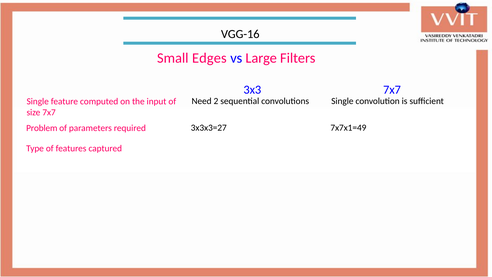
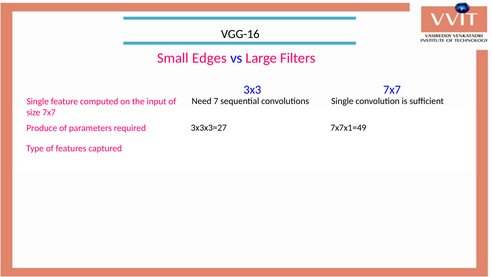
2: 2 -> 7
Problem: Problem -> Produce
